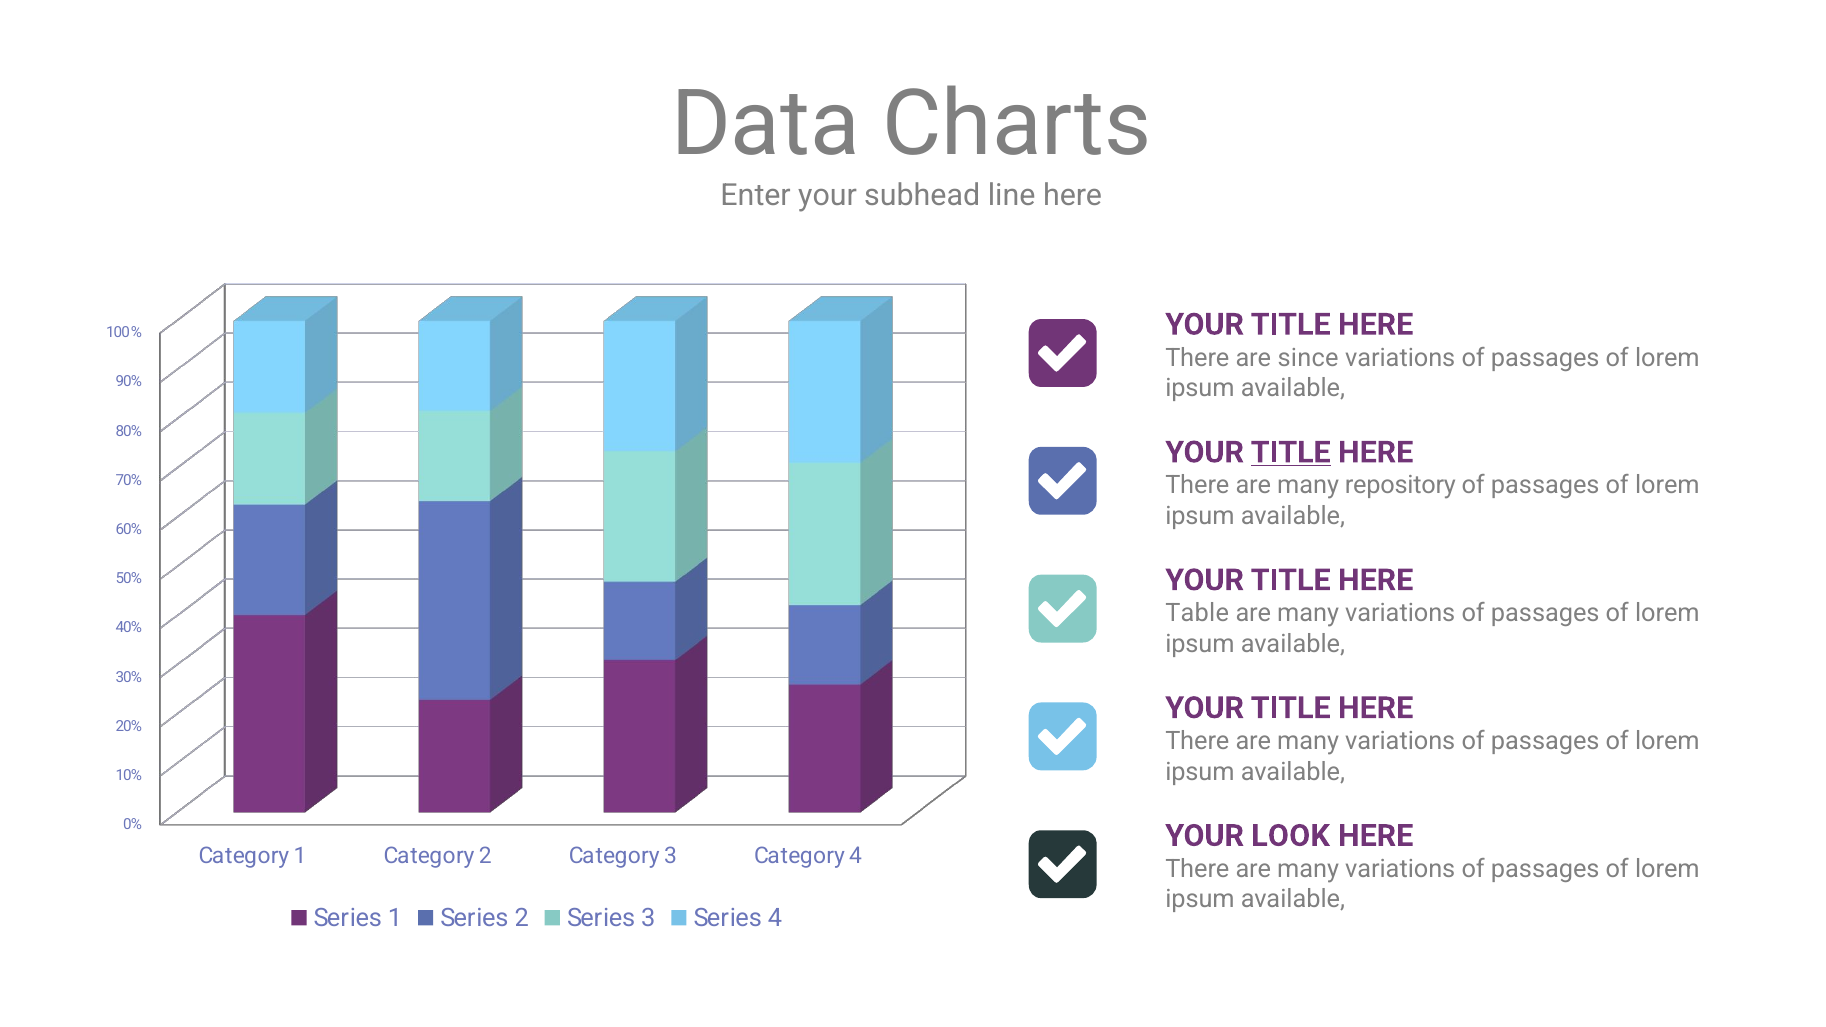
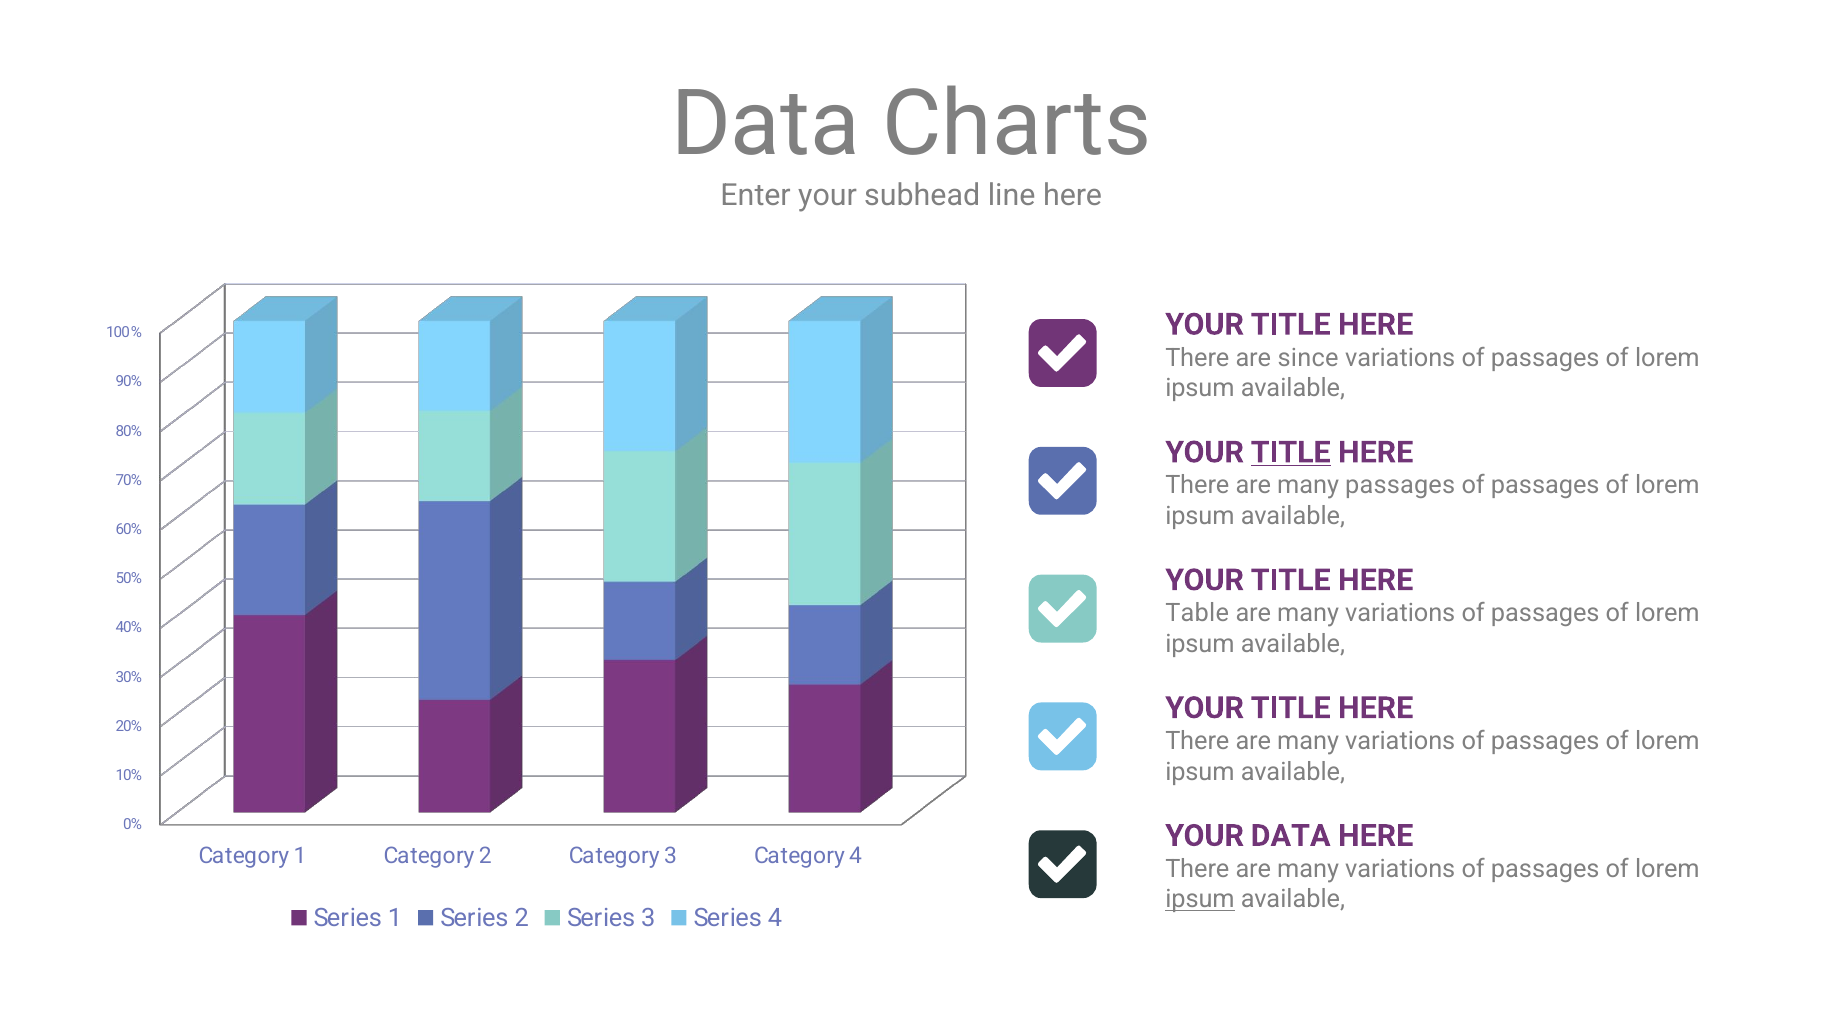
many repository: repository -> passages
YOUR LOOK: LOOK -> DATA
ipsum at (1200, 900) underline: none -> present
